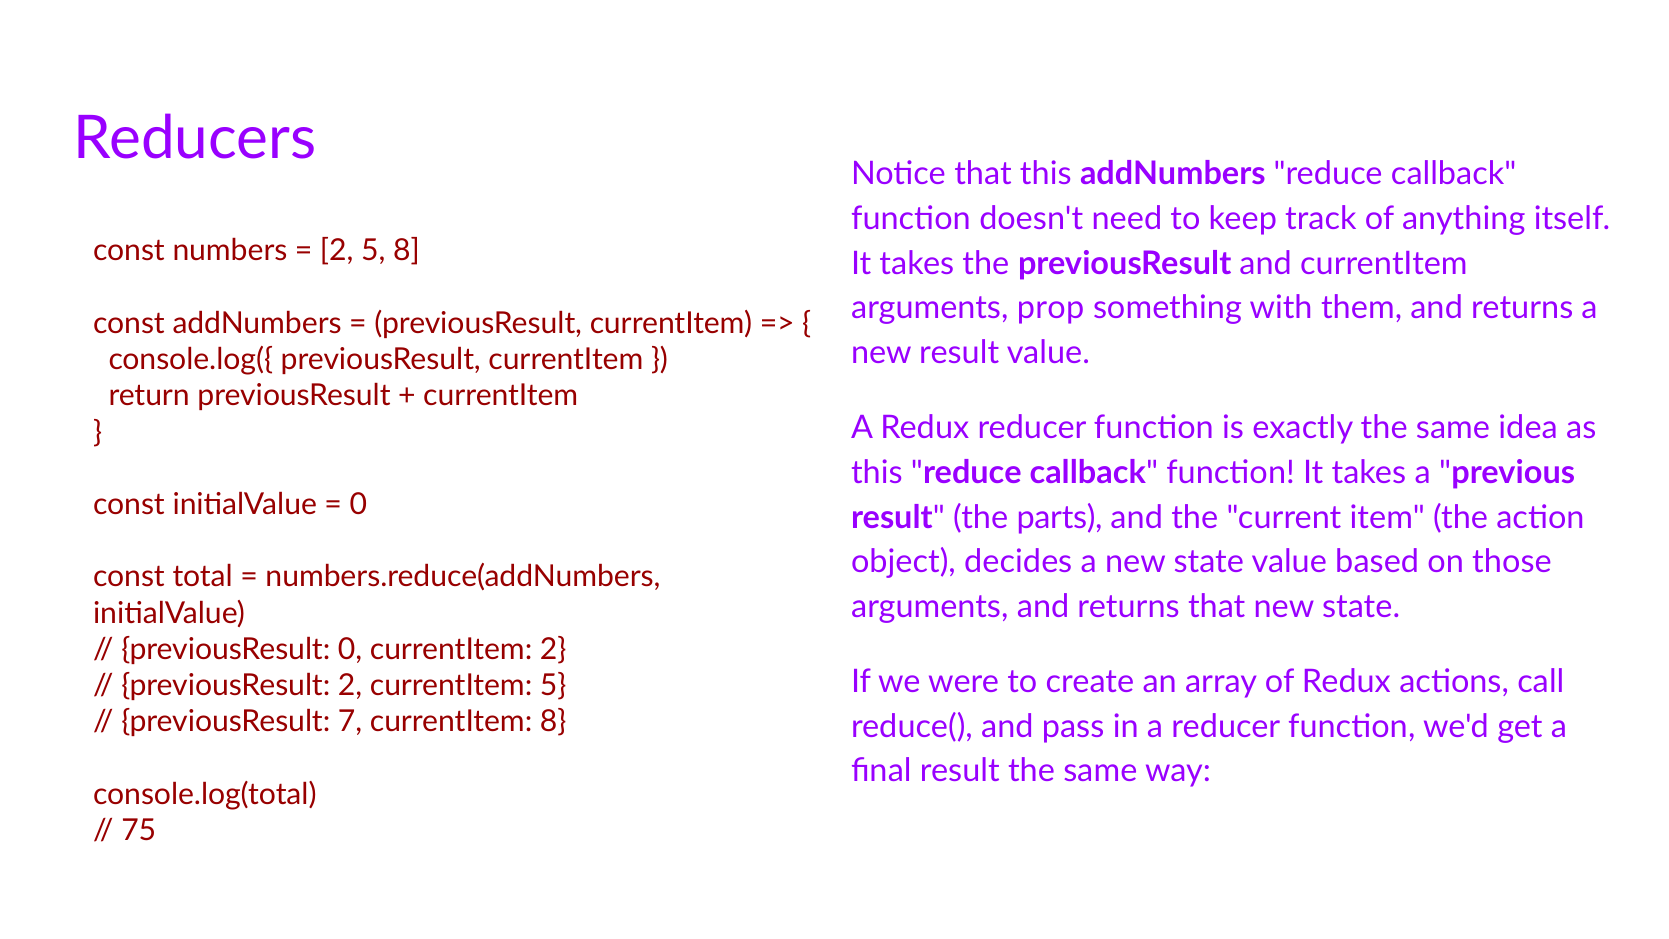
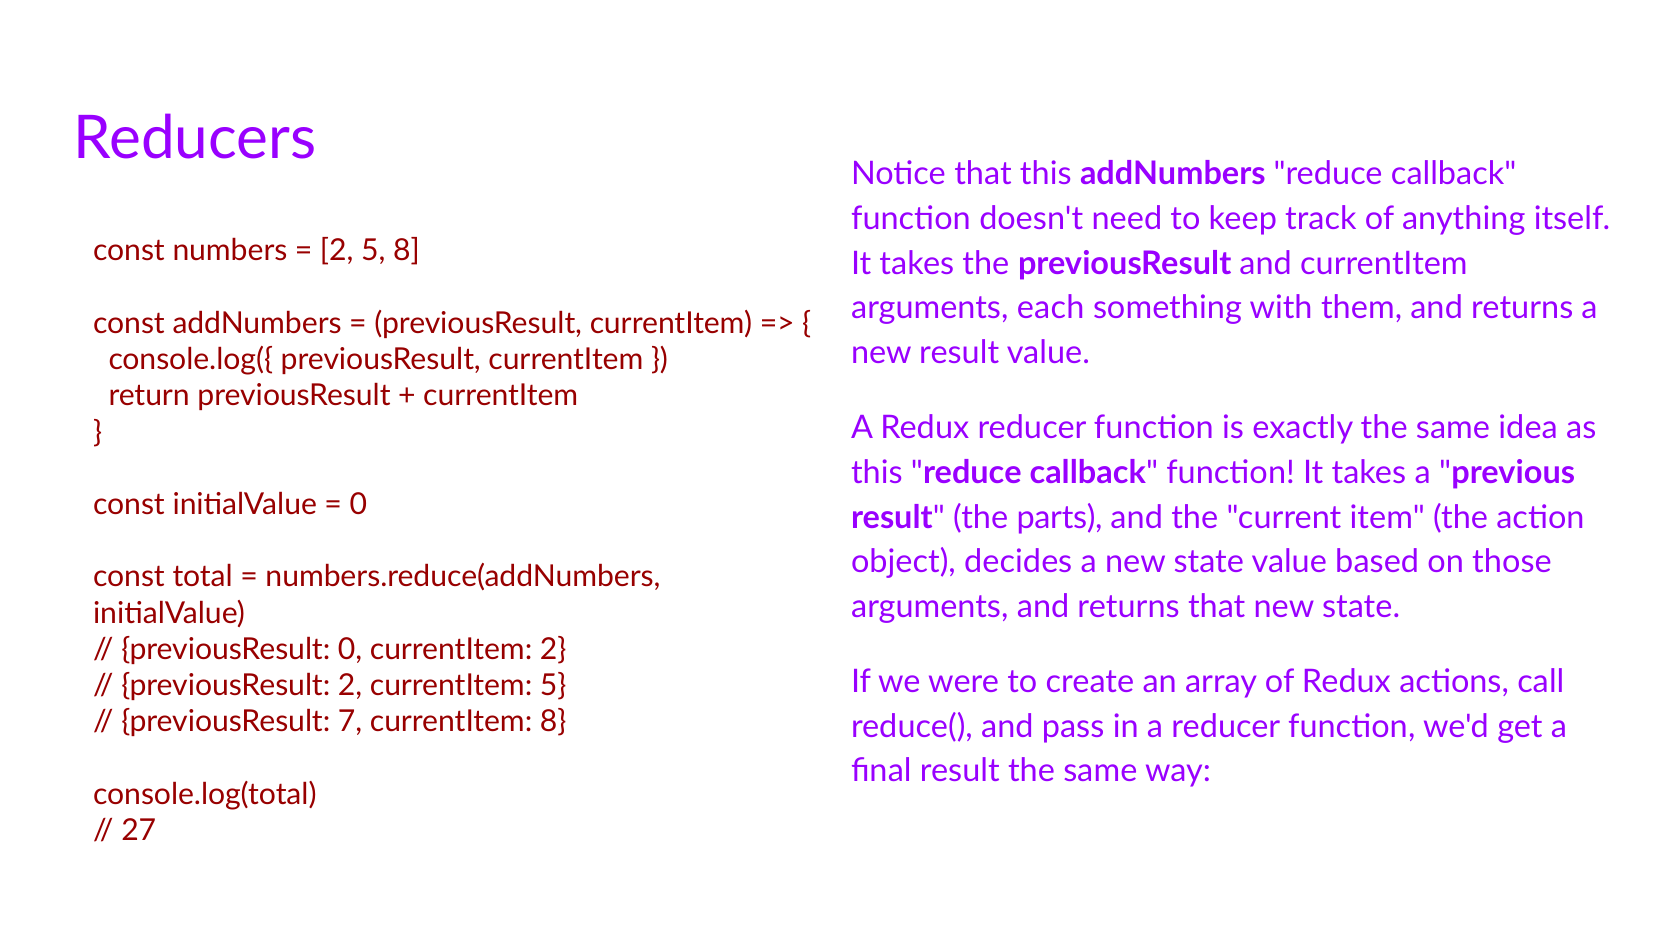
prop: prop -> each
75: 75 -> 27
